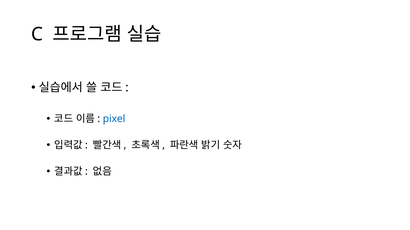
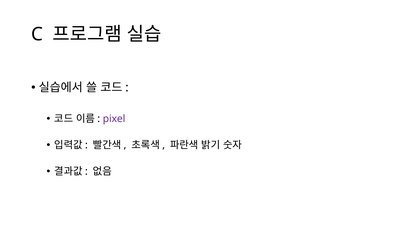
pixel colour: blue -> purple
